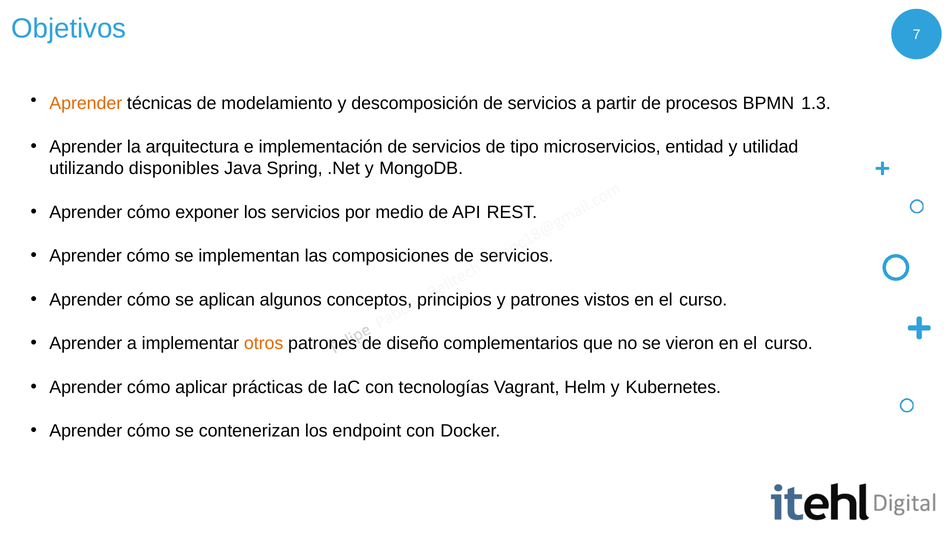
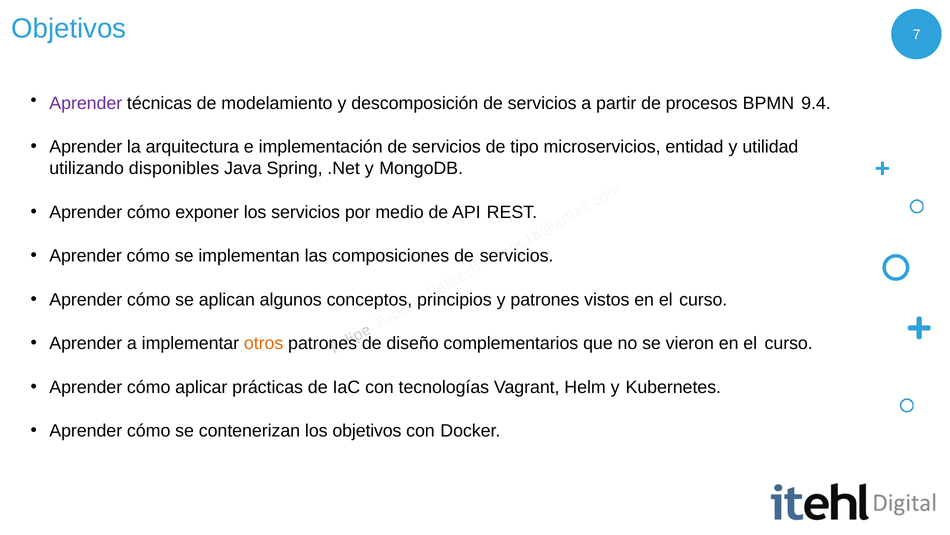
Aprender at (86, 103) colour: orange -> purple
1.3: 1.3 -> 9.4
los endpoint: endpoint -> objetivos
